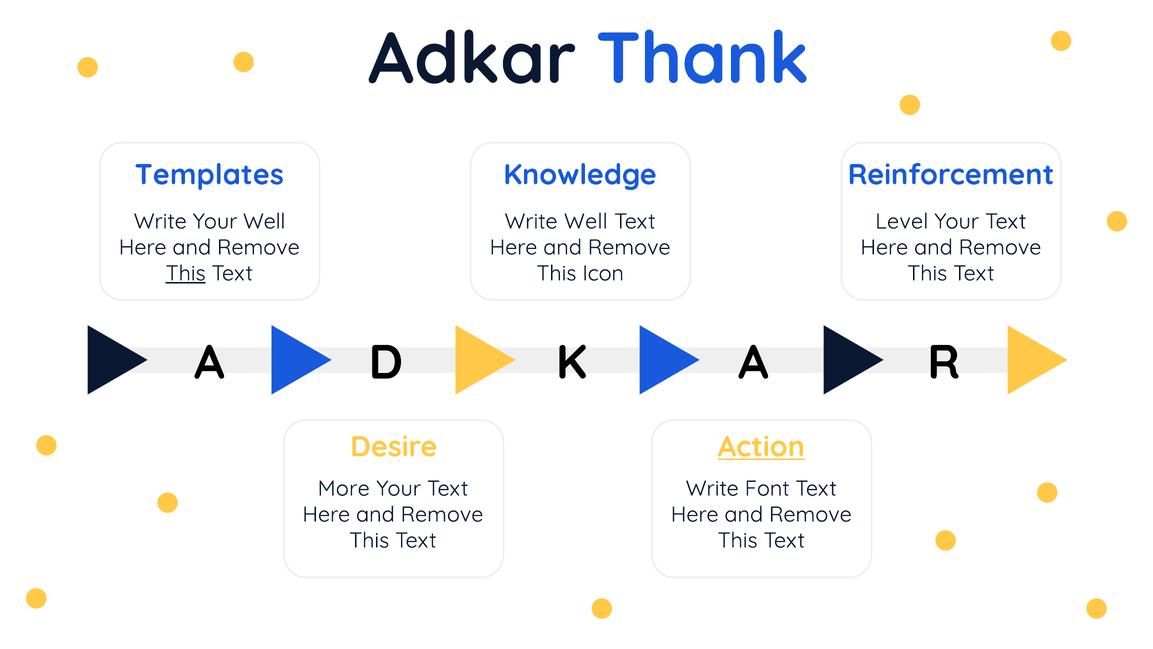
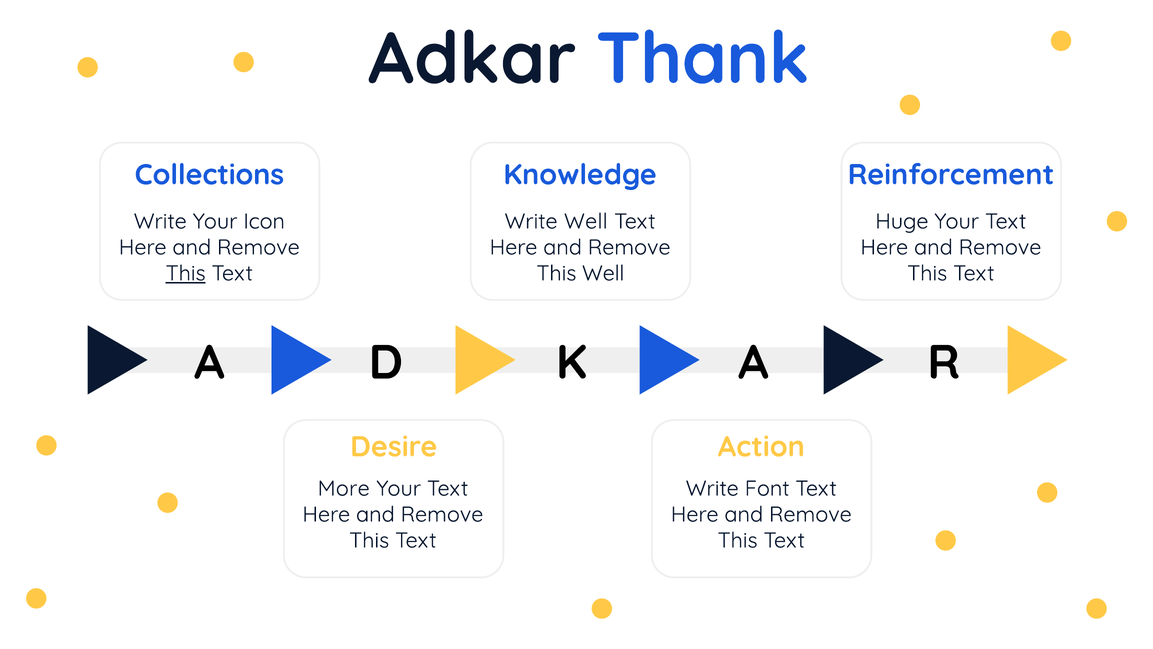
Templates: Templates -> Collections
Your Well: Well -> Icon
Level: Level -> Huge
This Icon: Icon -> Well
Action underline: present -> none
